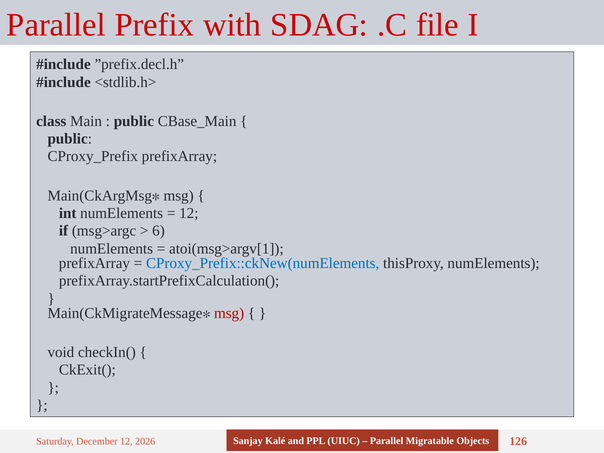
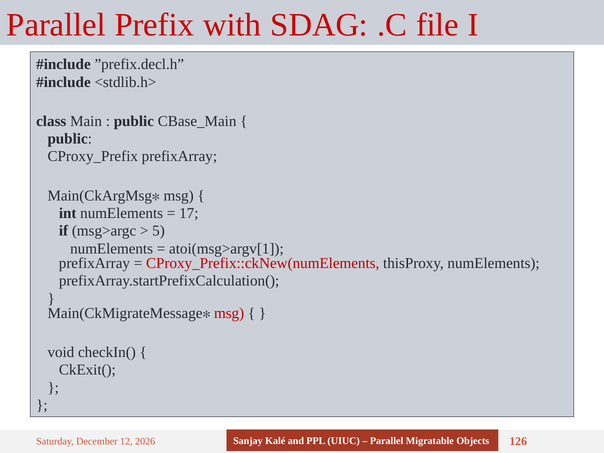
12 at (189, 213): 12 -> 17
6: 6 -> 5
CProxy_Prefix::ckNew(numElements colour: blue -> red
